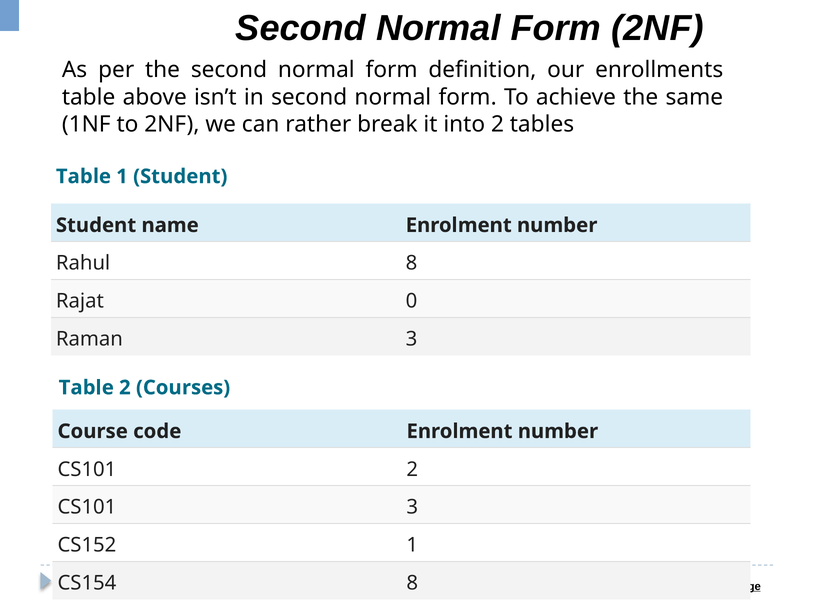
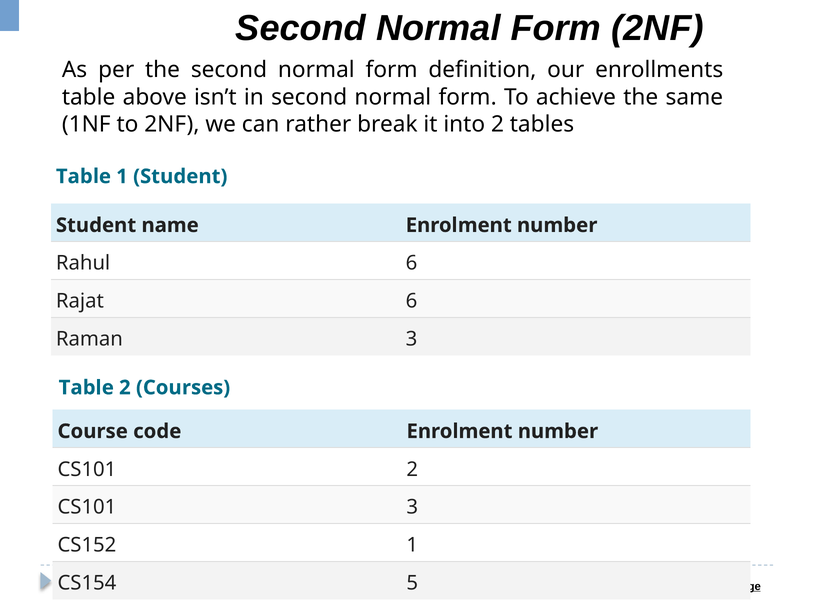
Rahul 8: 8 -> 6
Rajat 0: 0 -> 6
CS154 8: 8 -> 5
